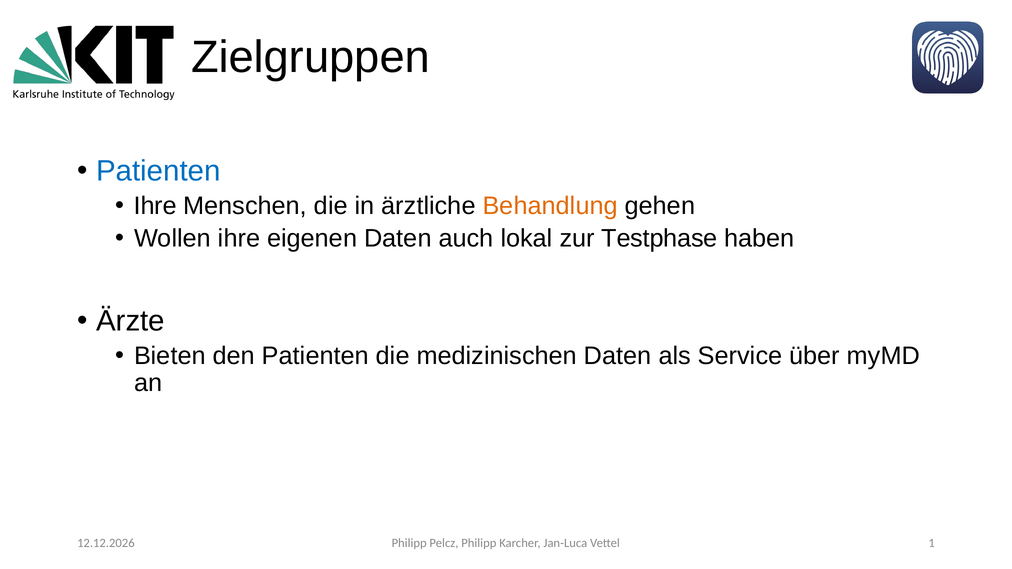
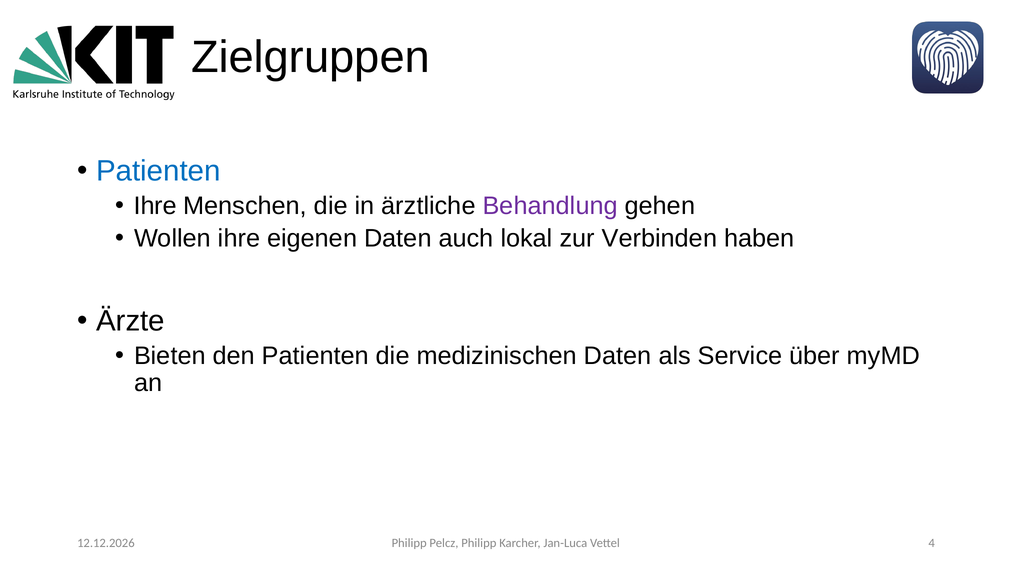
Behandlung colour: orange -> purple
Testphase: Testphase -> Verbinden
1: 1 -> 4
